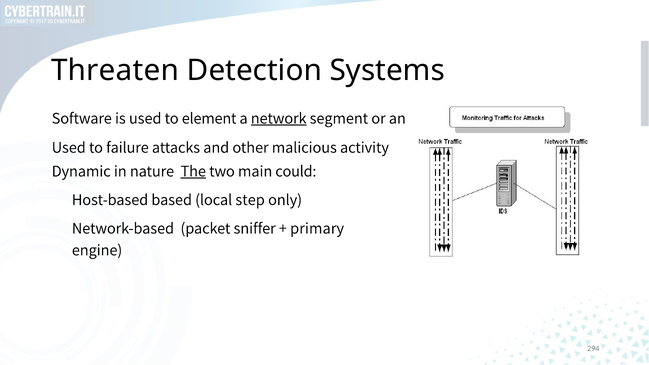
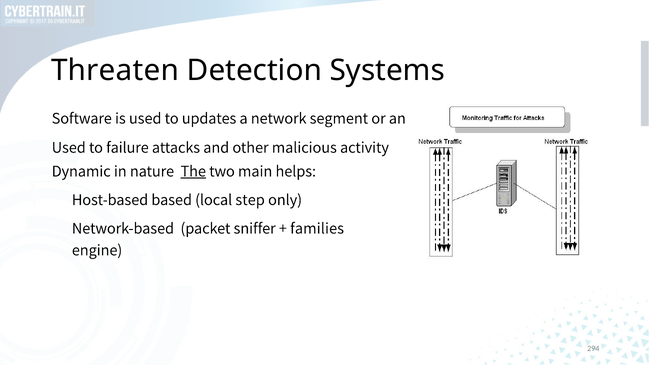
element: element -> updates
network underline: present -> none
could: could -> helps
primary: primary -> families
